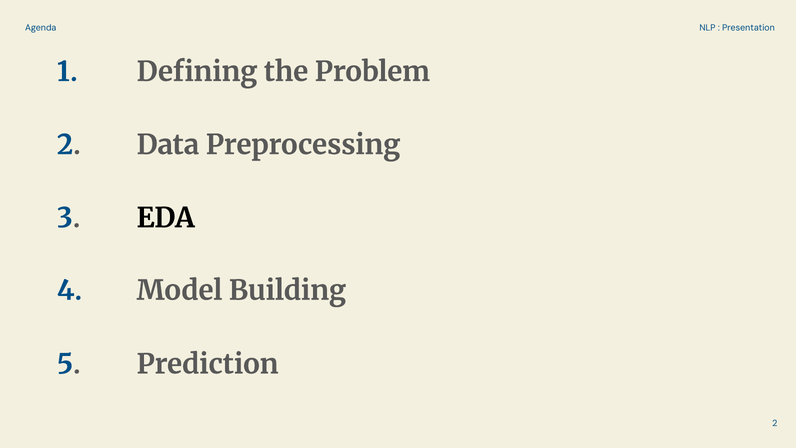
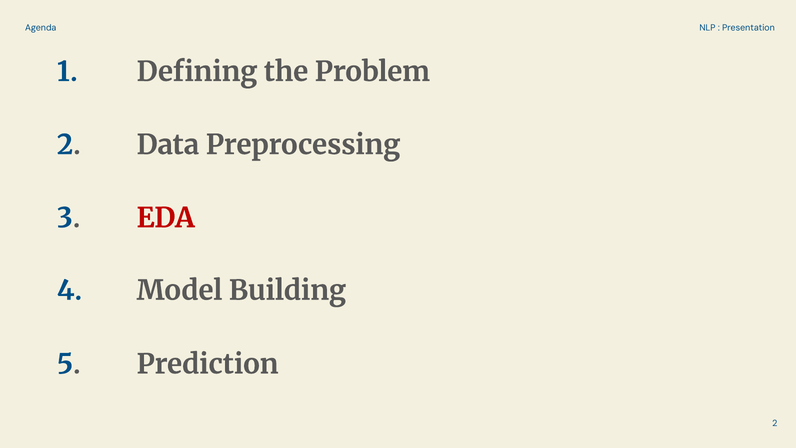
EDA colour: black -> red
